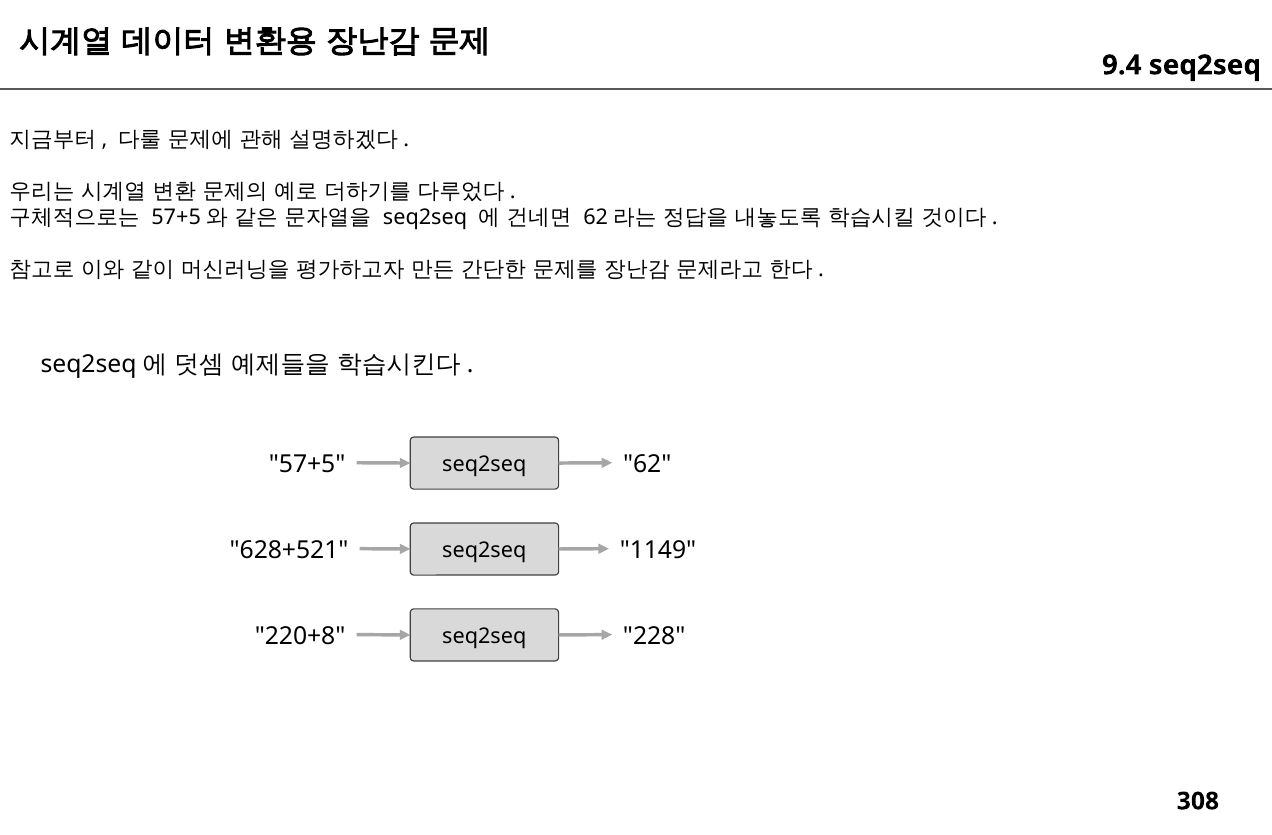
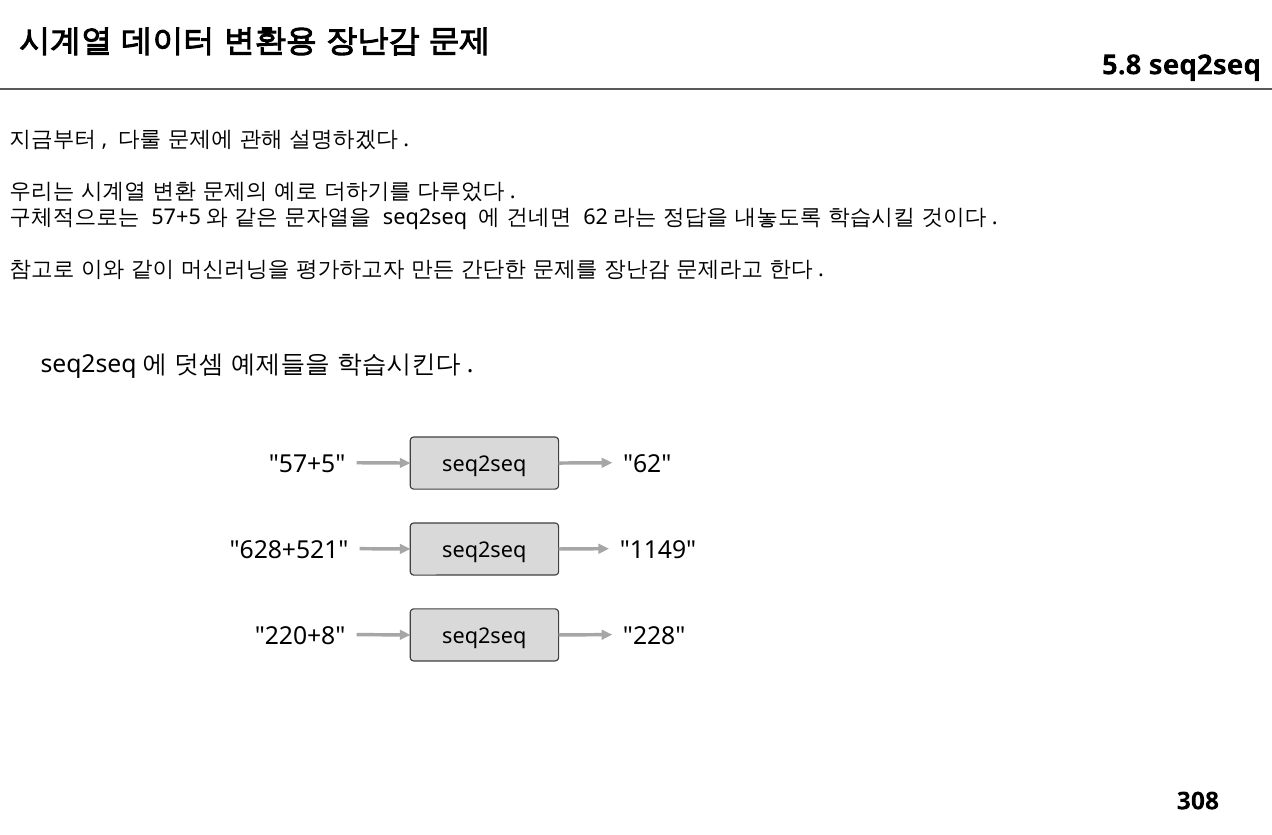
9.4: 9.4 -> 5.8
